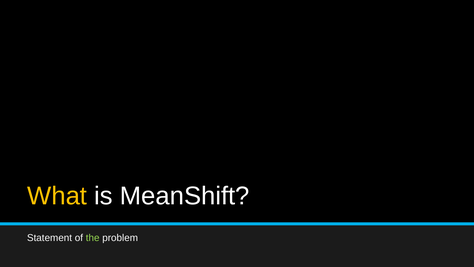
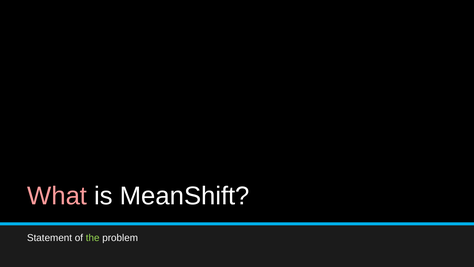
What colour: yellow -> pink
